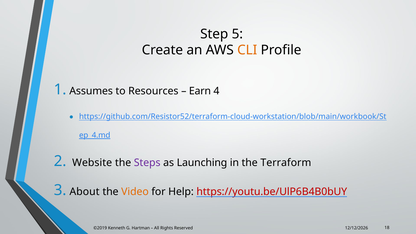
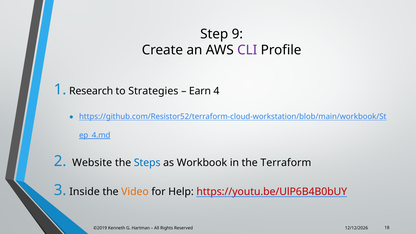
5: 5 -> 9
CLI colour: orange -> purple
Assumes: Assumes -> Research
Resources: Resources -> Strategies
Steps colour: purple -> blue
Launching: Launching -> Workbook
About: About -> Inside
